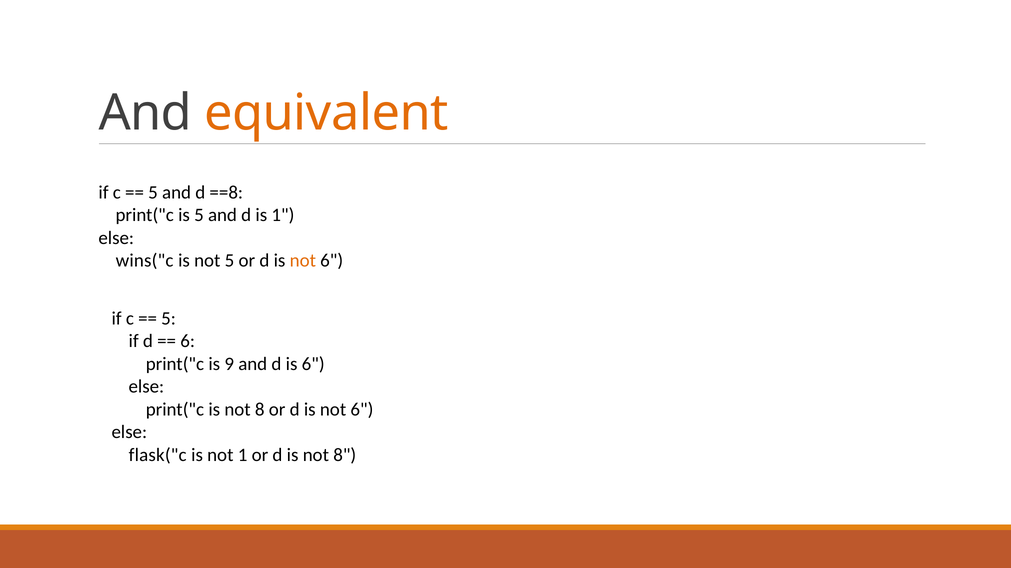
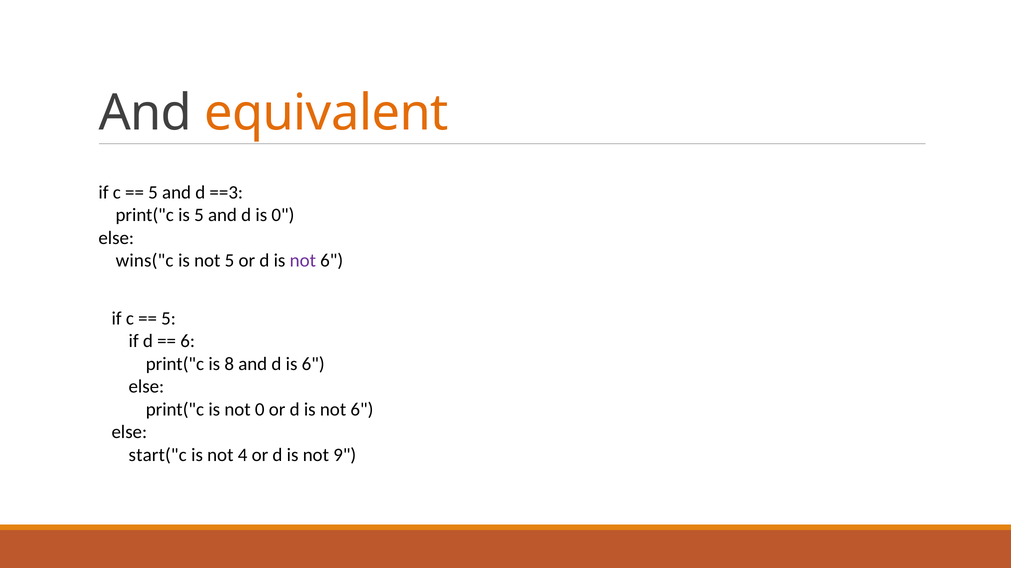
==8: ==8 -> ==3
is 1: 1 -> 0
not at (303, 261) colour: orange -> purple
9: 9 -> 8
print("c is not 8: 8 -> 0
flask("c: flask("c -> start("c
not 1: 1 -> 4
d is not 8: 8 -> 9
